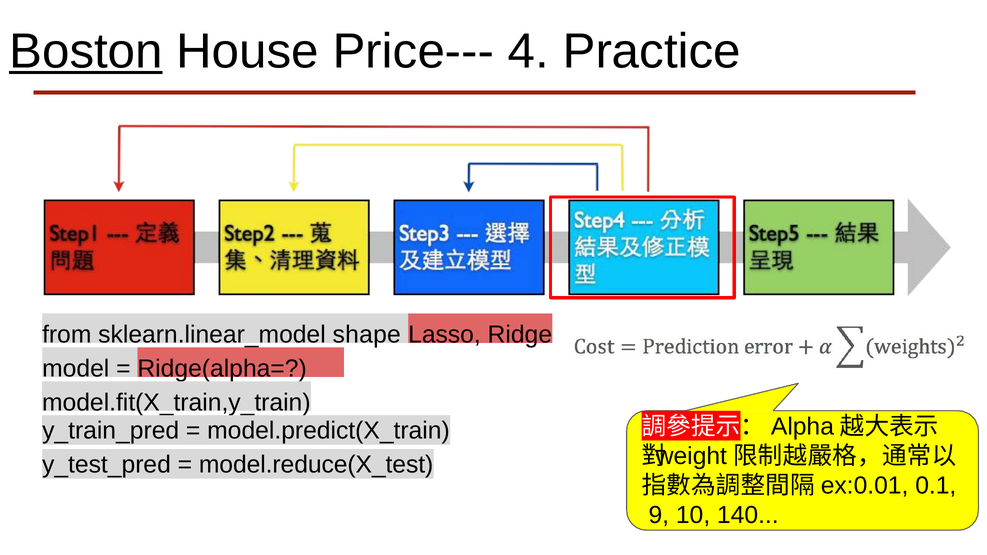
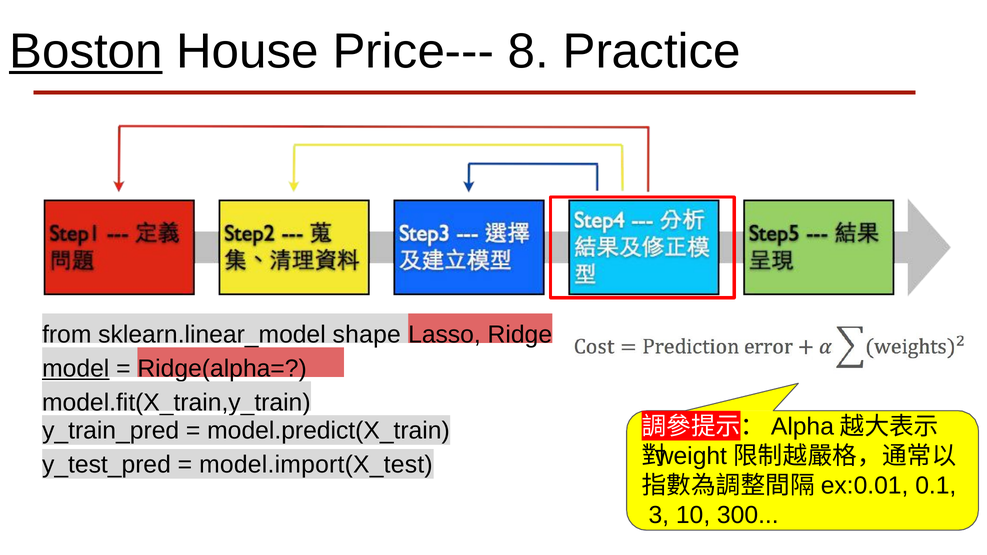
4: 4 -> 8
model underline: none -> present
model.reduce(X_test: model.reduce(X_test -> model.import(X_test
9: 9 -> 3
140: 140 -> 300
